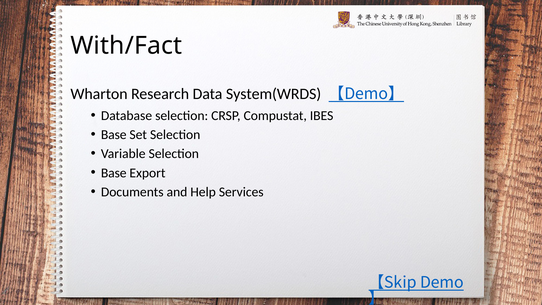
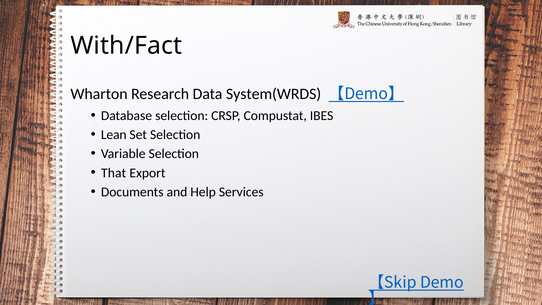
Base at (114, 135): Base -> Lean
Base at (114, 173): Base -> That
